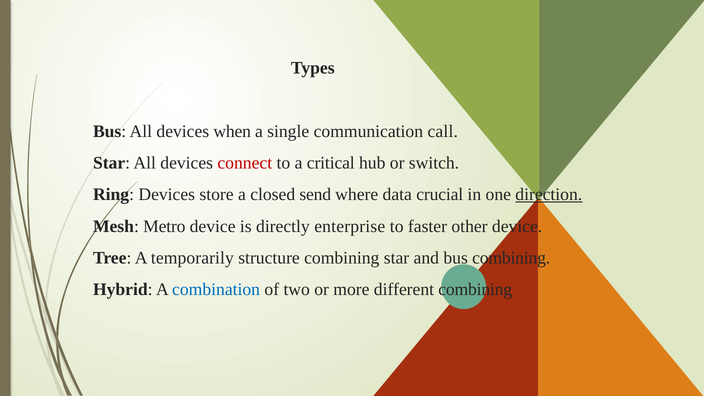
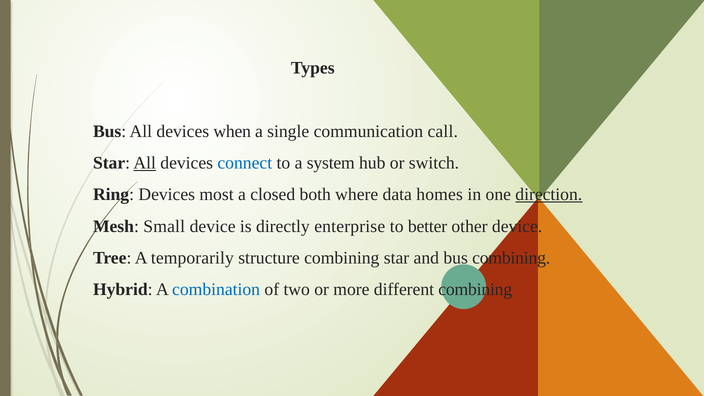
All at (145, 163) underline: none -> present
connect colour: red -> blue
critical: critical -> system
store: store -> most
send: send -> both
crucial: crucial -> homes
Metro: Metro -> Small
faster: faster -> better
